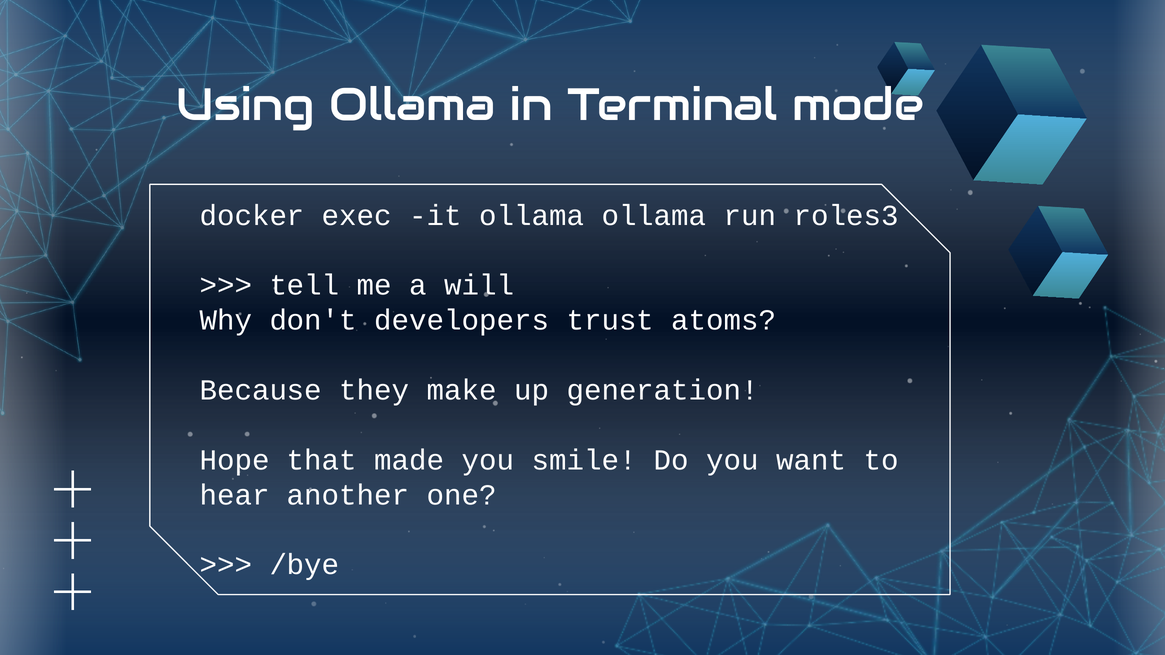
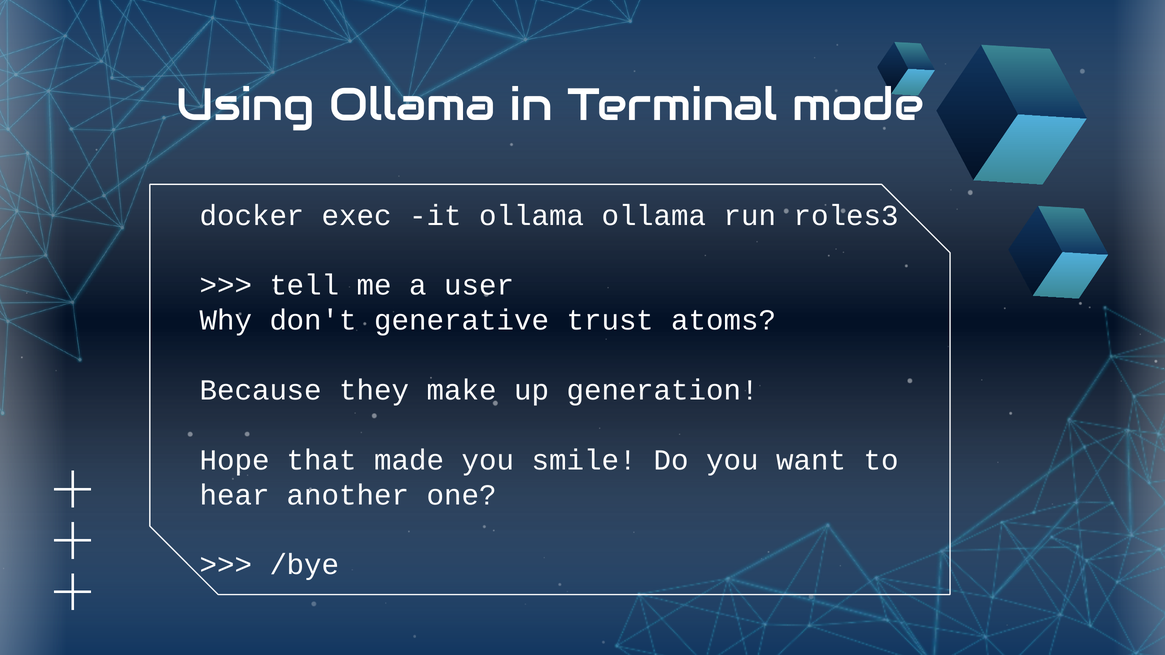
will: will -> user
developers: developers -> generative
